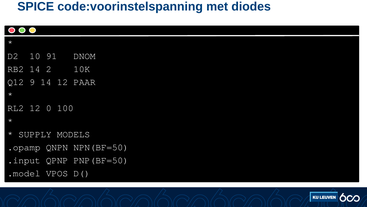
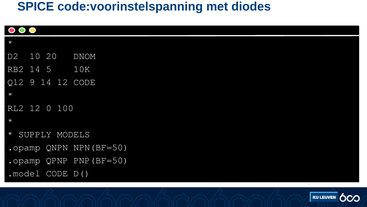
91: 91 -> 20
2: 2 -> 5
12 PAAR: PAAR -> CODE
.input at (24, 160): .input -> .opamp
.model VPOS: VPOS -> CODE
